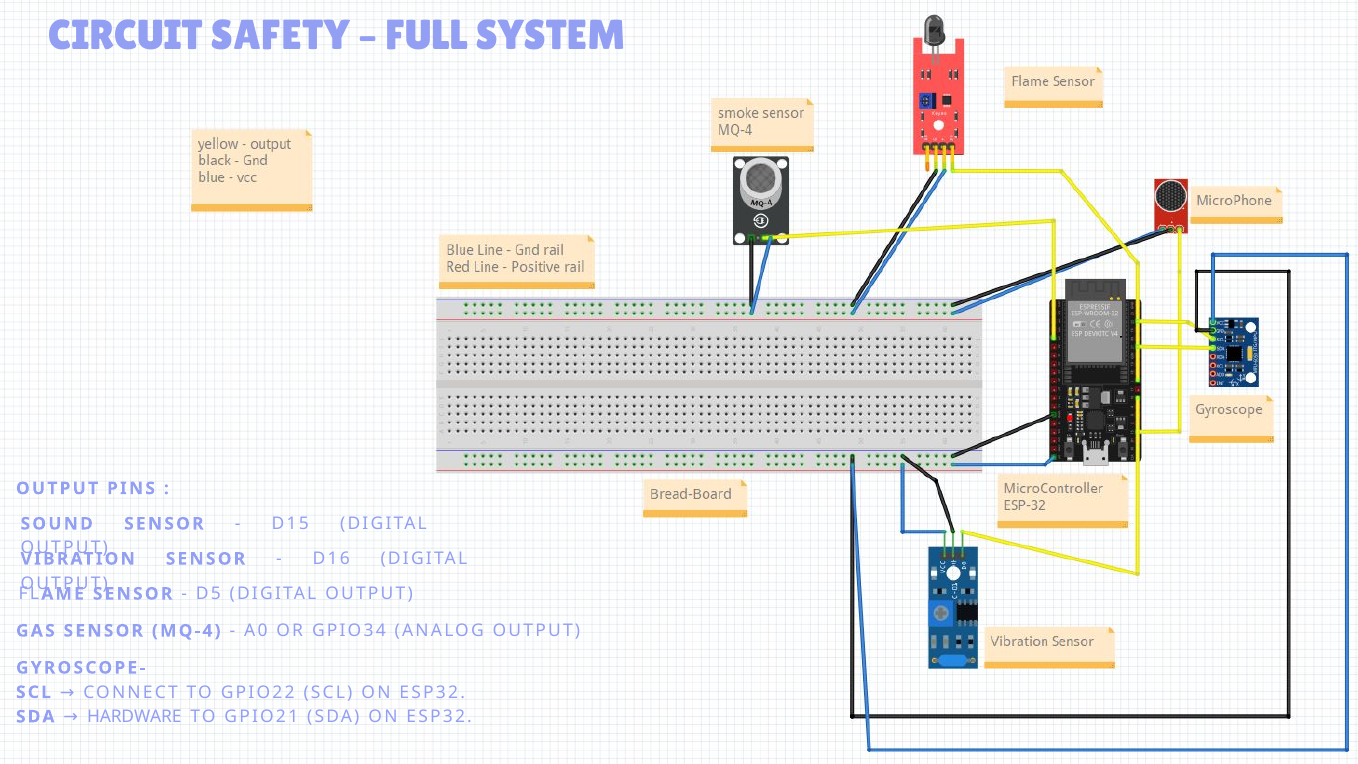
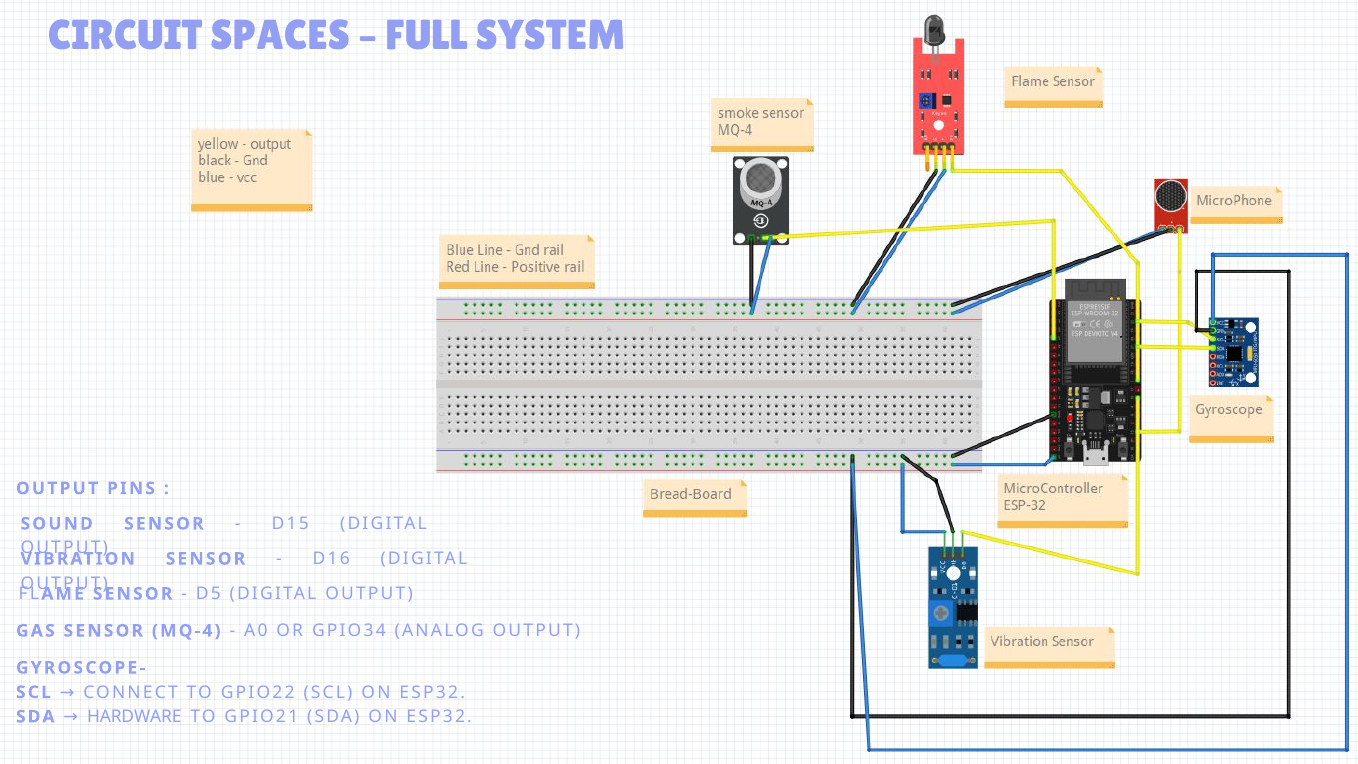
CIRCUIT SAFETY: SAFETY -> SPACES
